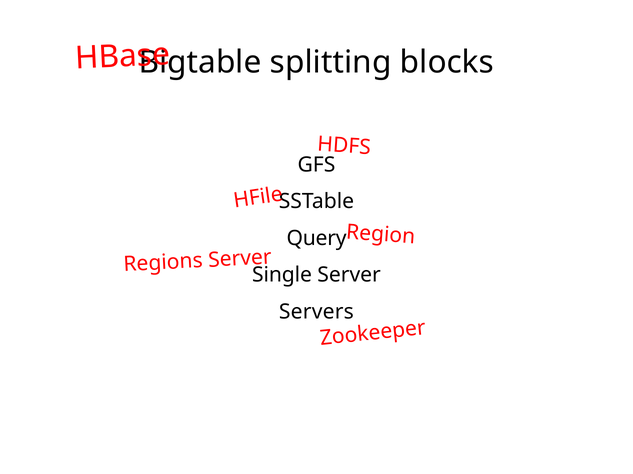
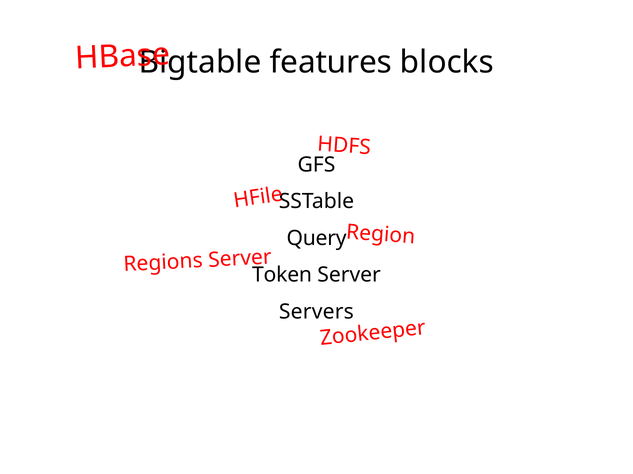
splitting: splitting -> features
Single: Single -> Token
